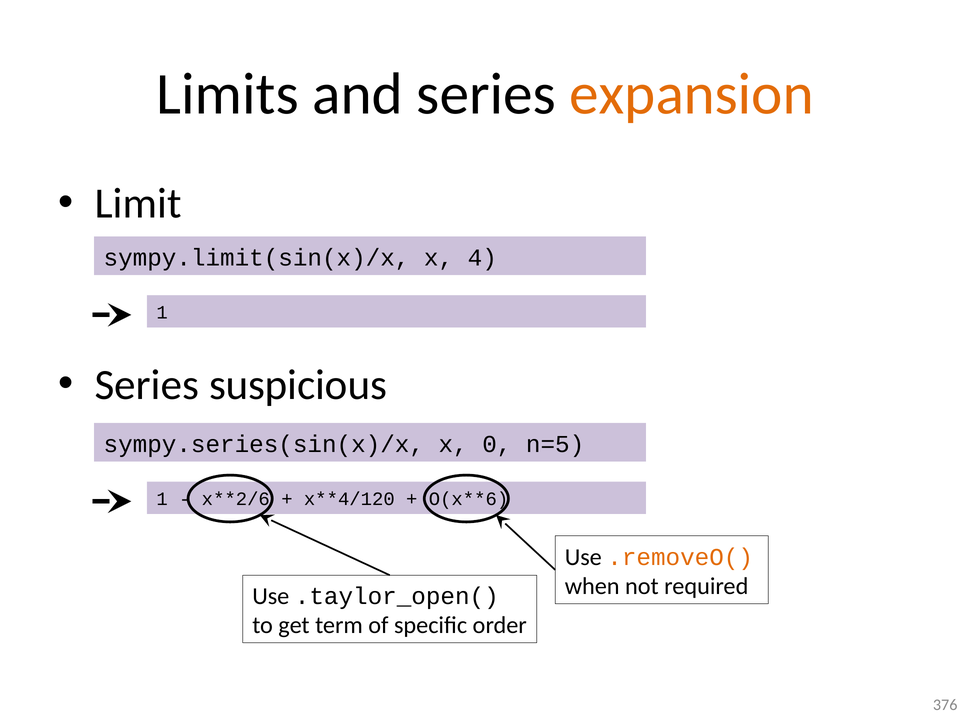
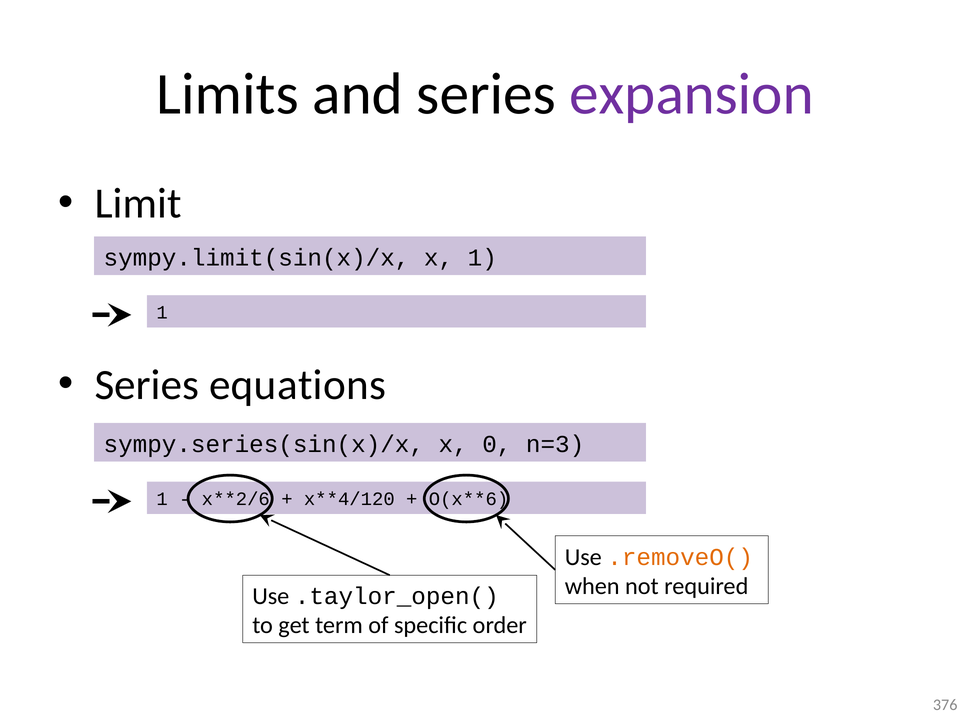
expansion colour: orange -> purple
x 4: 4 -> 1
suspicious: suspicious -> equations
n=5: n=5 -> n=3
